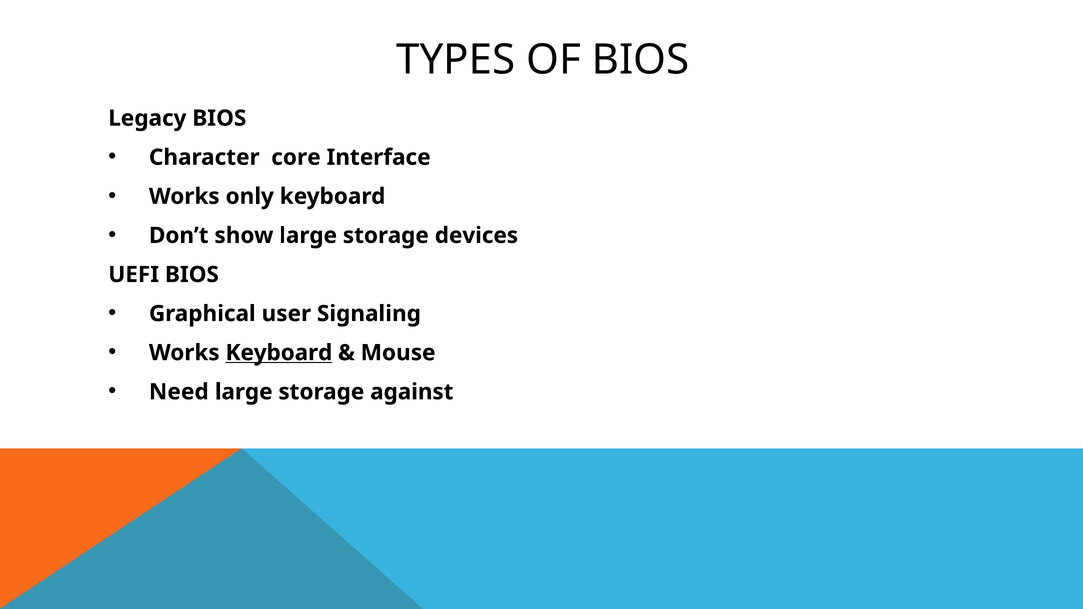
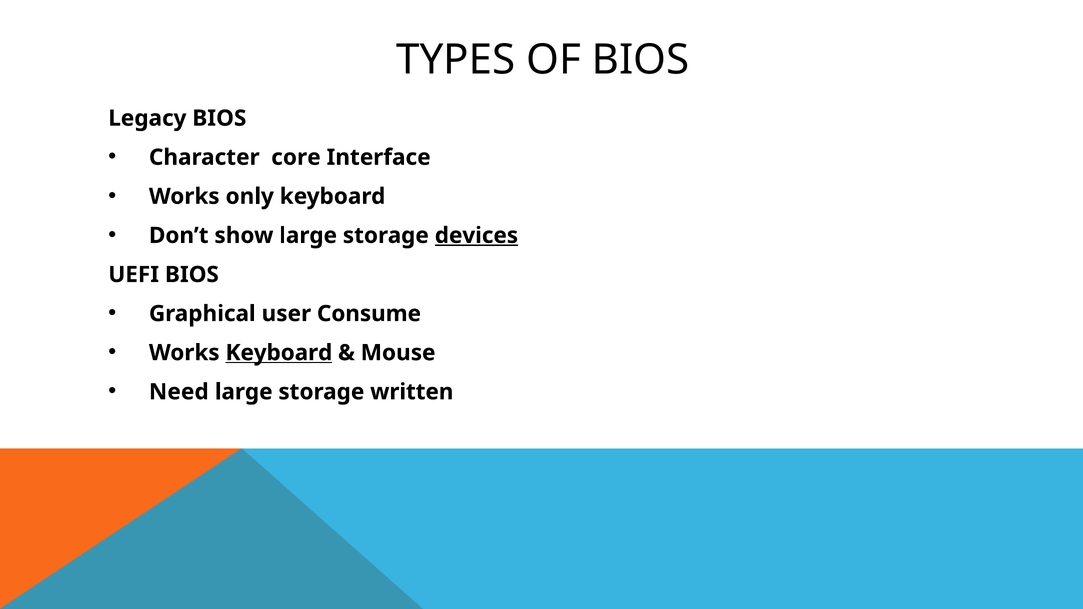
devices underline: none -> present
Signaling: Signaling -> Consume
against: against -> written
